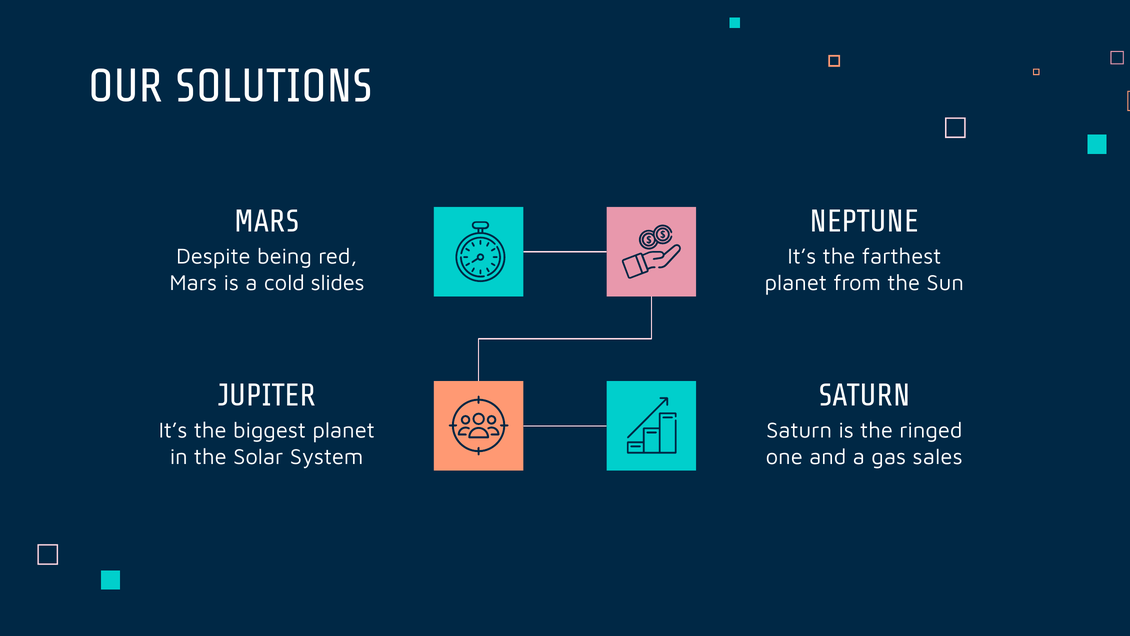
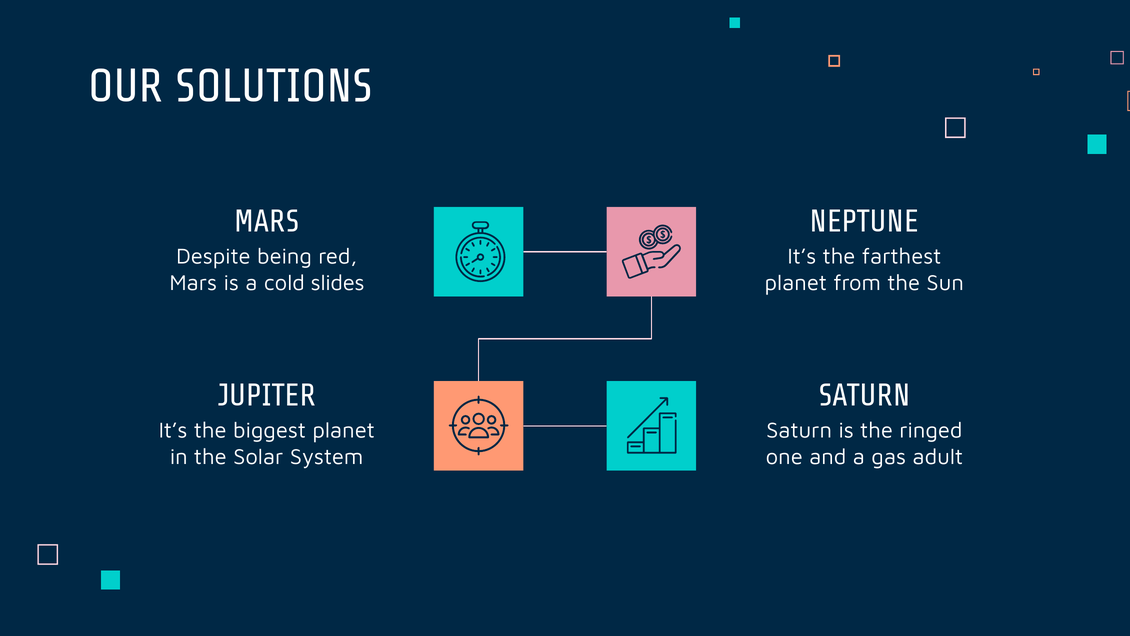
sales: sales -> adult
